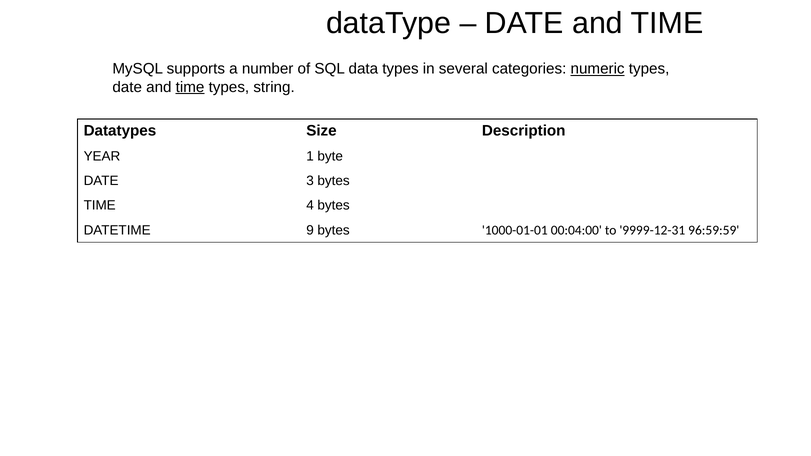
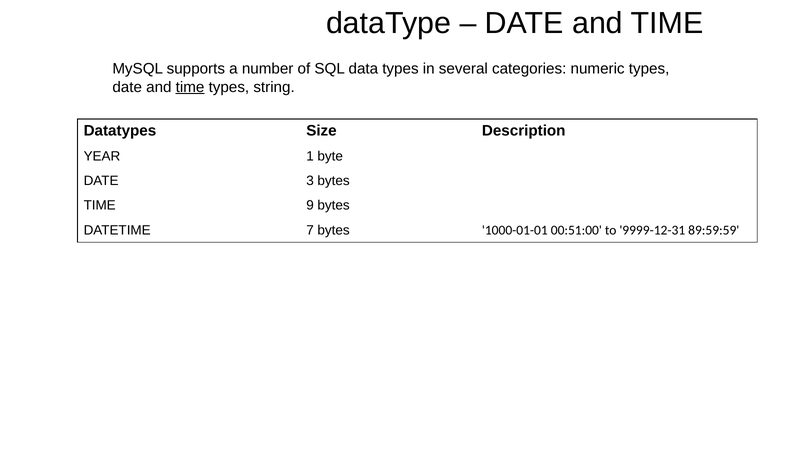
numeric underline: present -> none
4: 4 -> 9
9: 9 -> 7
00:04:00: 00:04:00 -> 00:51:00
96:59:59: 96:59:59 -> 89:59:59
